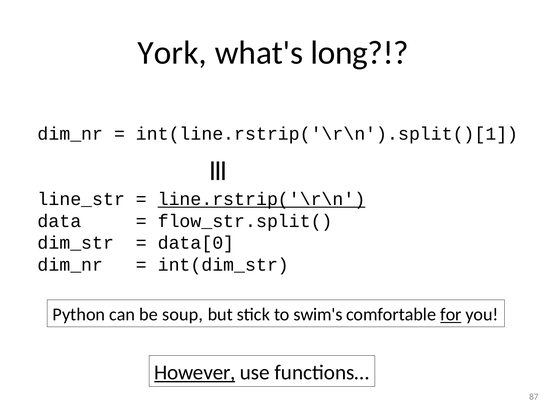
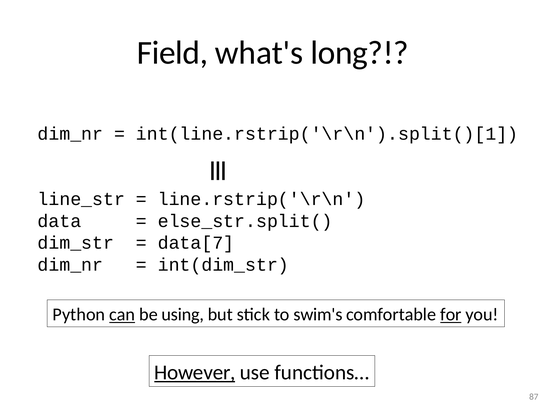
York: York -> Field
line.rstrip('\r\n underline: present -> none
flow_str.split(: flow_str.split( -> else_str.split(
data[0: data[0 -> data[7
can underline: none -> present
soup: soup -> using
